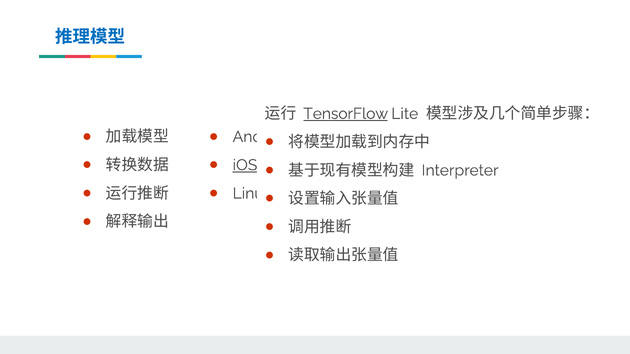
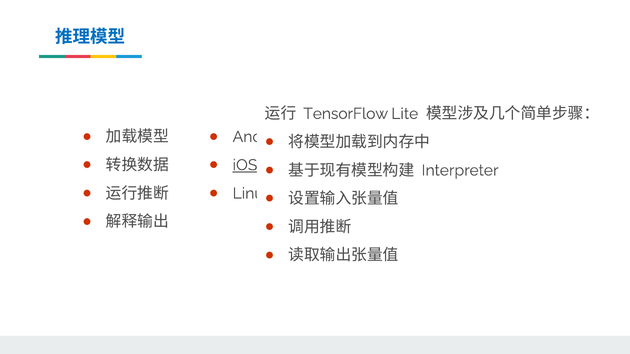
TensorFlow underline: present -> none
